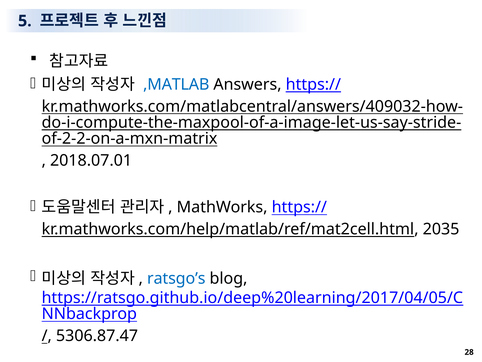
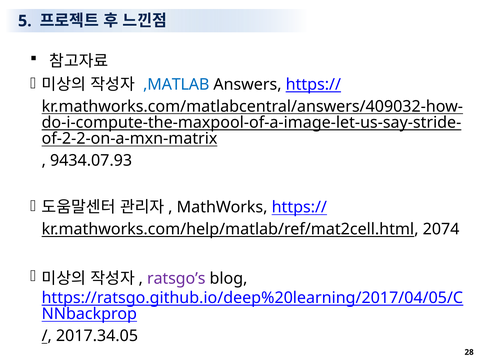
2018.07.01: 2018.07.01 -> 9434.07.93
2035: 2035 -> 2074
ratsgo’s colour: blue -> purple
5306.87.47: 5306.87.47 -> 2017.34.05
